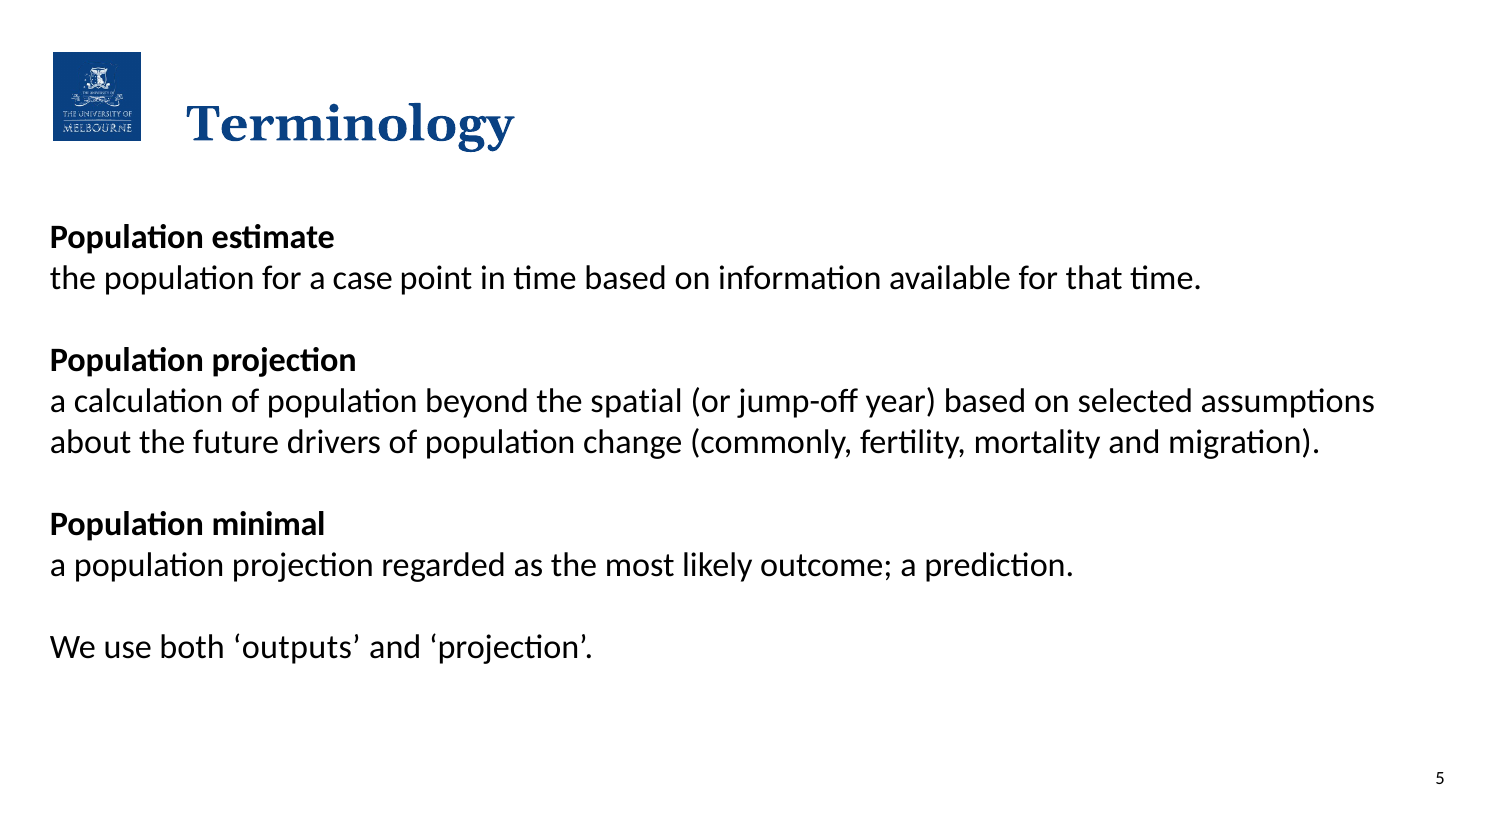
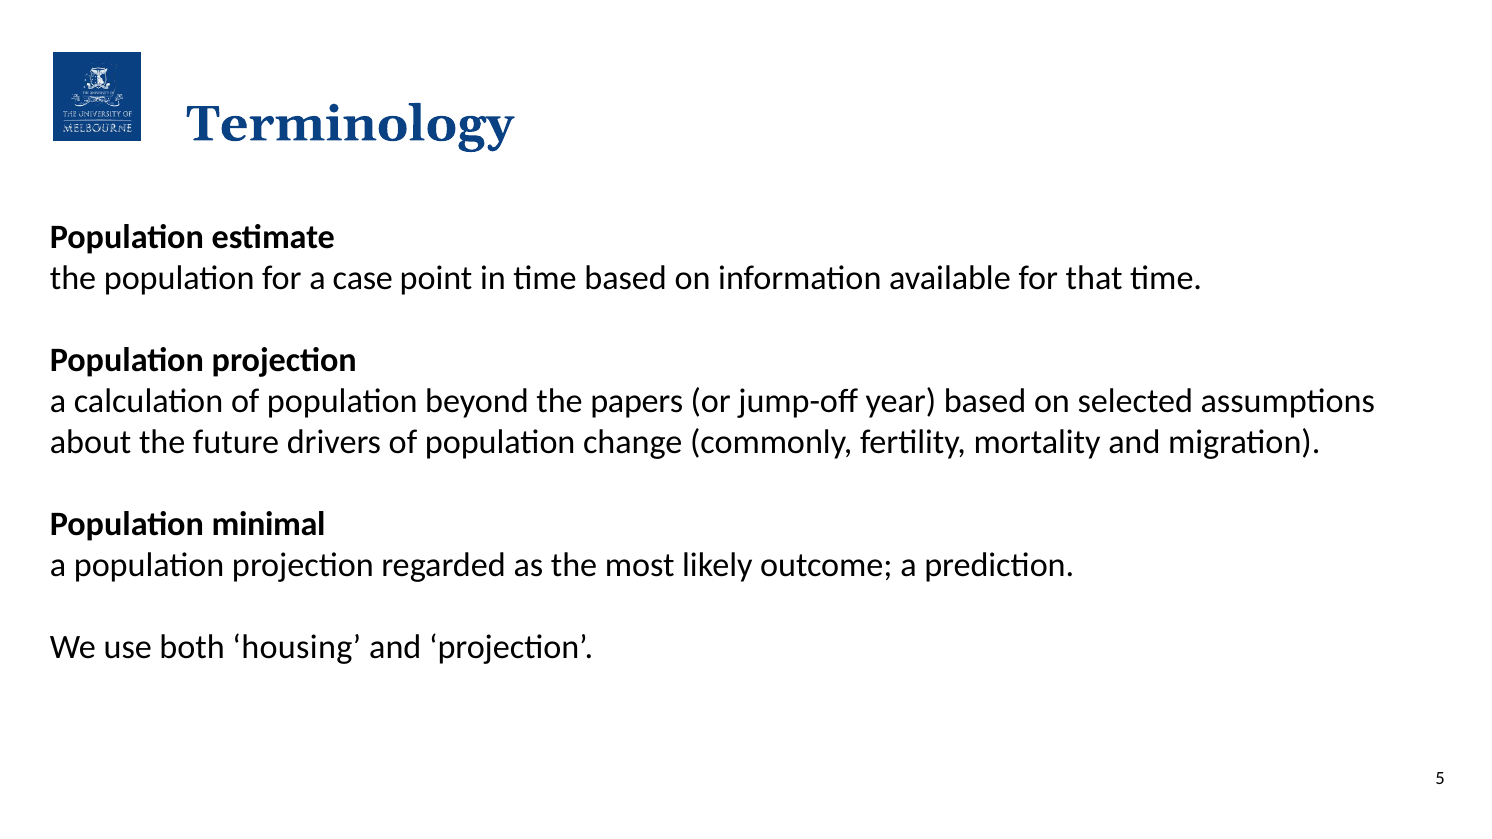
spatial: spatial -> papers
outputs: outputs -> housing
